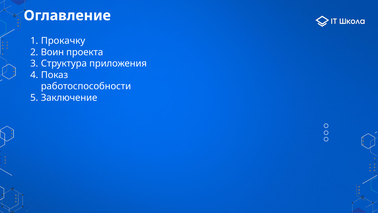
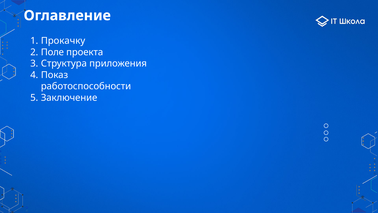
Воин: Воин -> Поле
